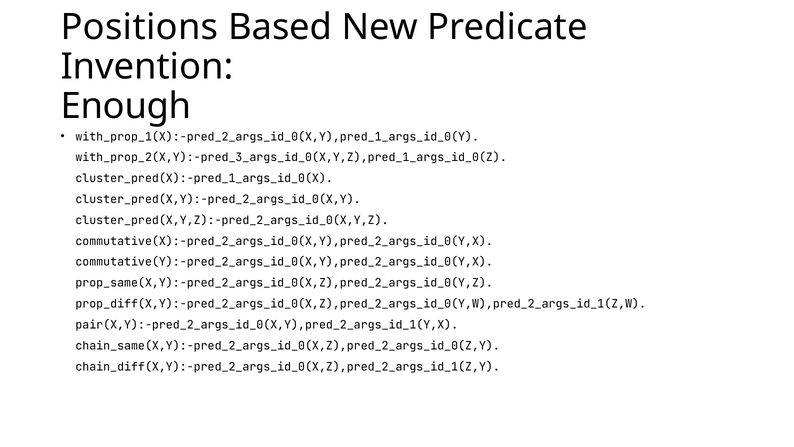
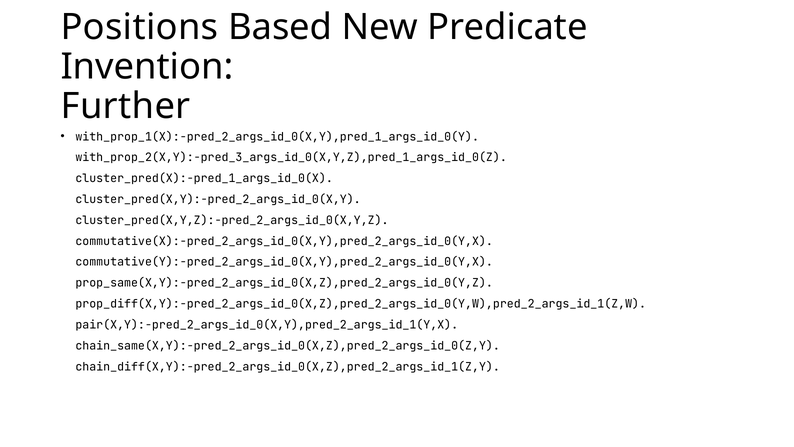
Enough: Enough -> Further
